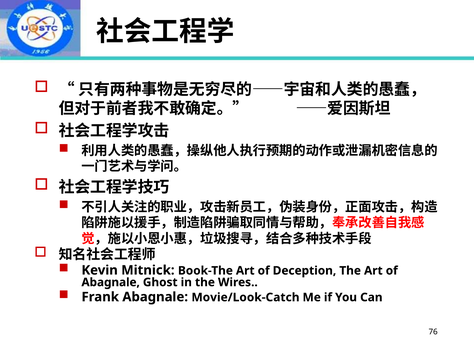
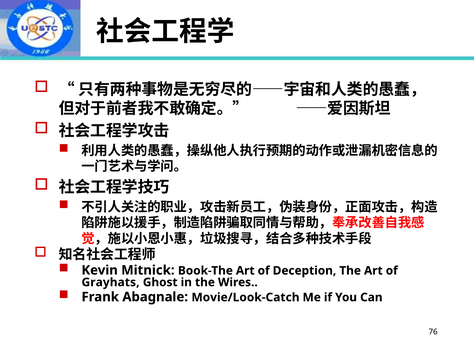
Abagnale at (111, 282): Abagnale -> Grayhats
